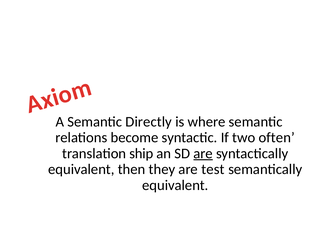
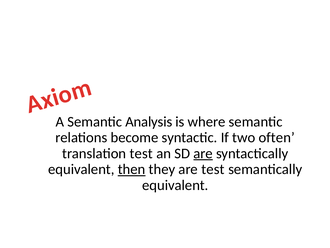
Directly: Directly -> Analysis
translation ship: ship -> test
then underline: none -> present
